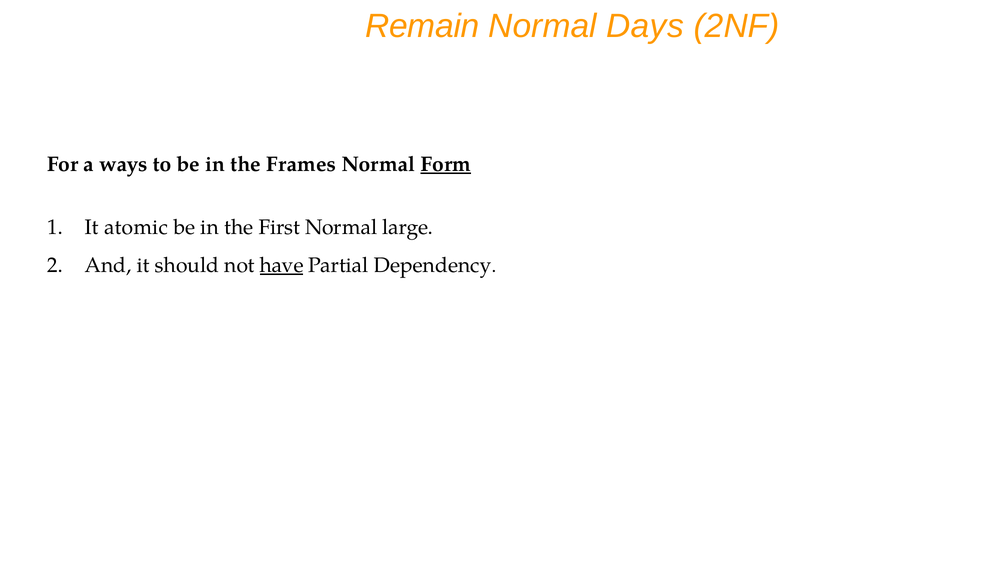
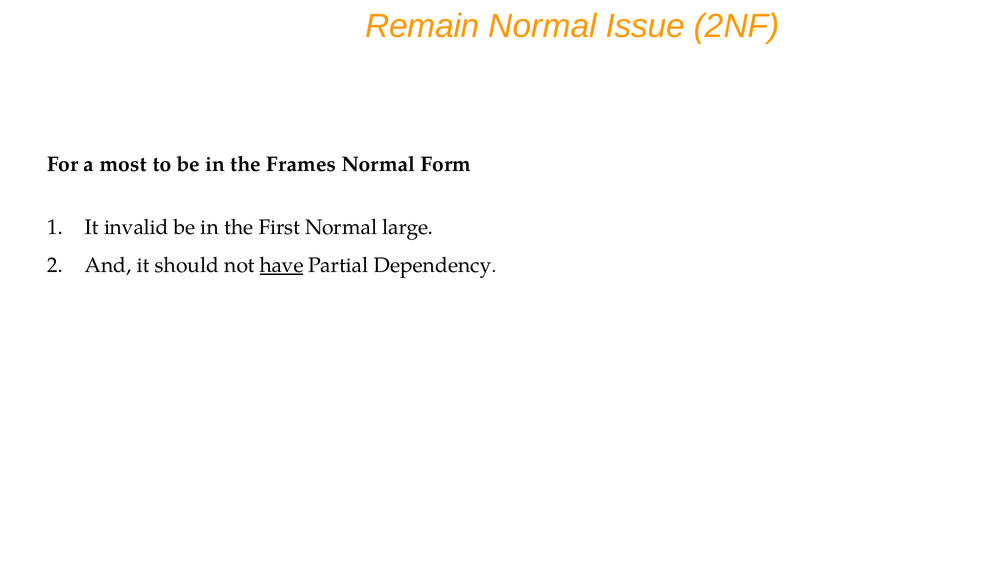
Days: Days -> Issue
ways: ways -> most
Form underline: present -> none
atomic: atomic -> invalid
